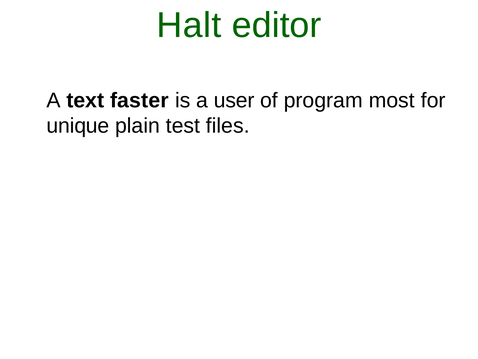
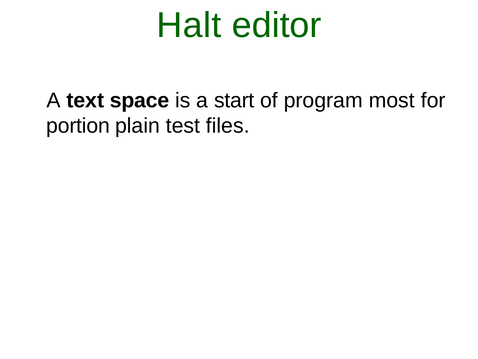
faster: faster -> space
user: user -> start
unique: unique -> portion
